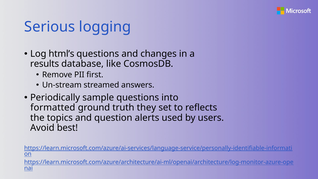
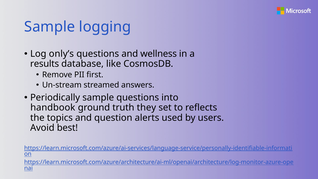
Serious at (50, 27): Serious -> Sample
html’s: html’s -> only’s
changes: changes -> wellness
formatted: formatted -> handbook
